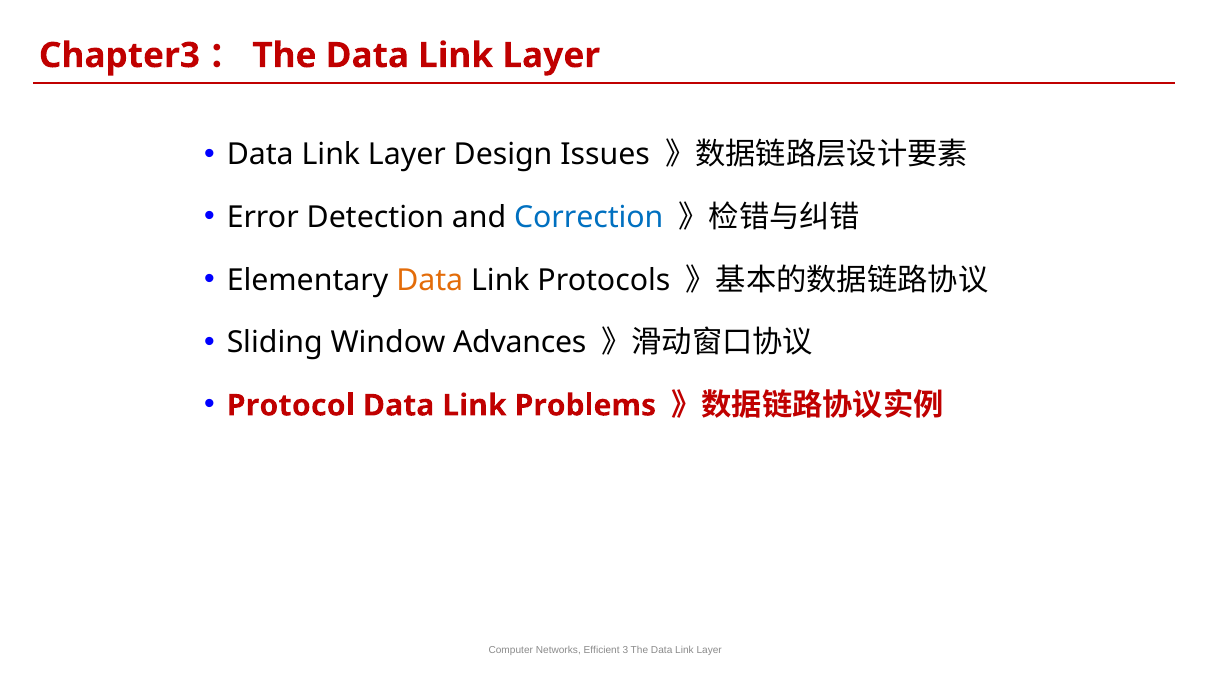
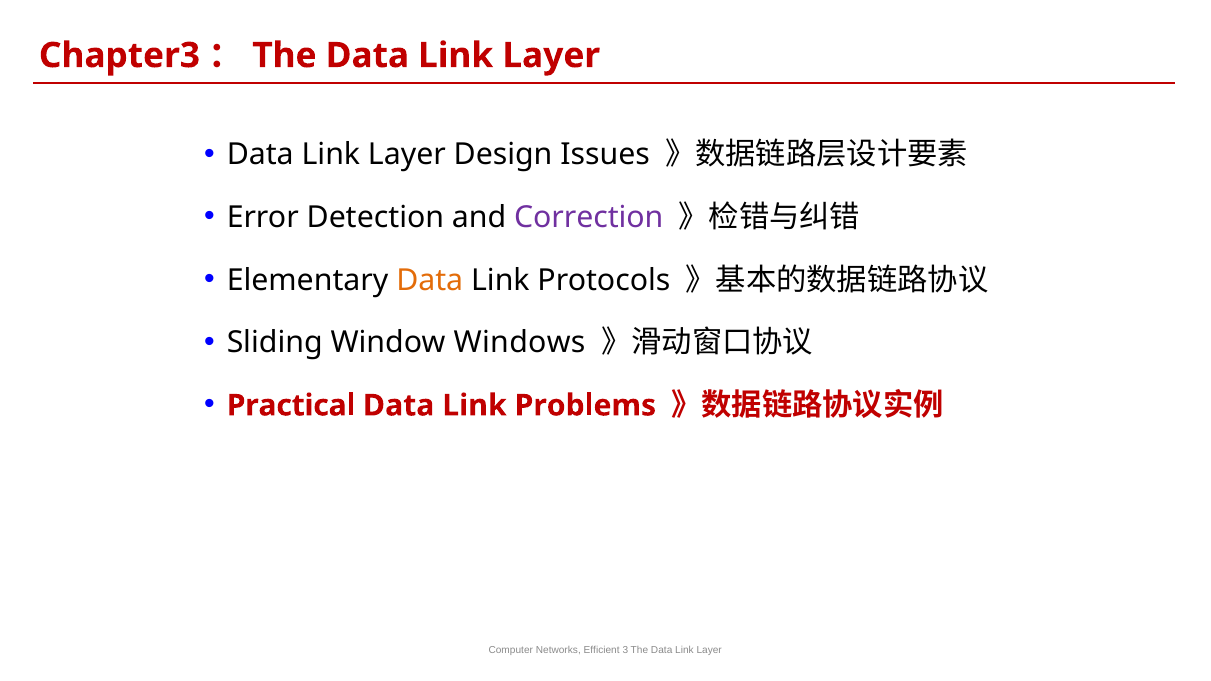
Correction colour: blue -> purple
Advances: Advances -> Windows
Protocol: Protocol -> Practical
